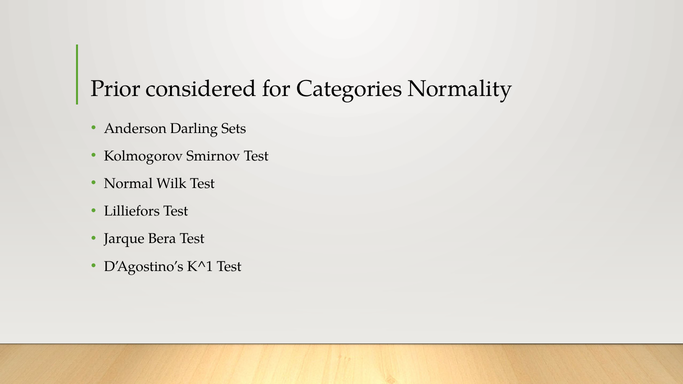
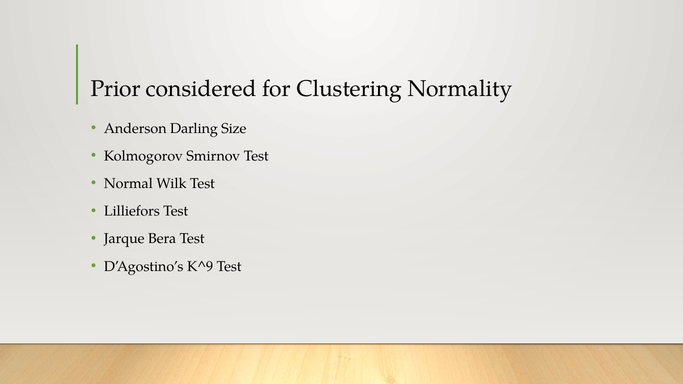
Categories: Categories -> Clustering
Sets: Sets -> Size
K^1: K^1 -> K^9
